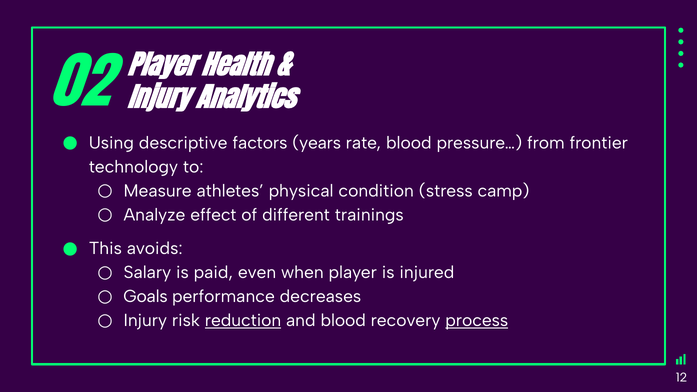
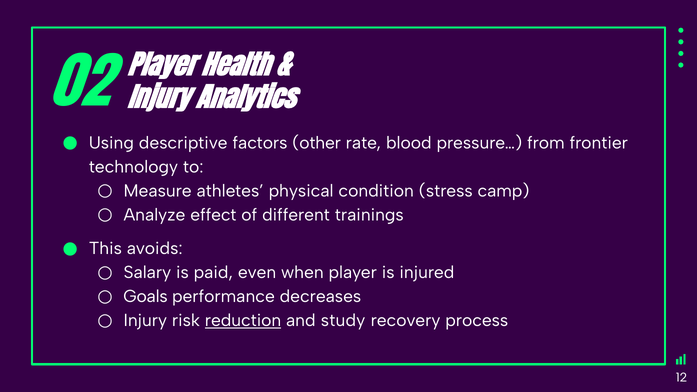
years: years -> other
and blood: blood -> study
process underline: present -> none
